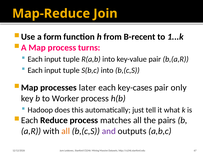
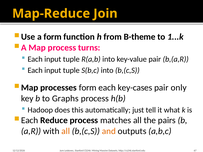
B-recent: B-recent -> B-theme
processes later: later -> form
Worker: Worker -> Graphs
and colour: purple -> orange
